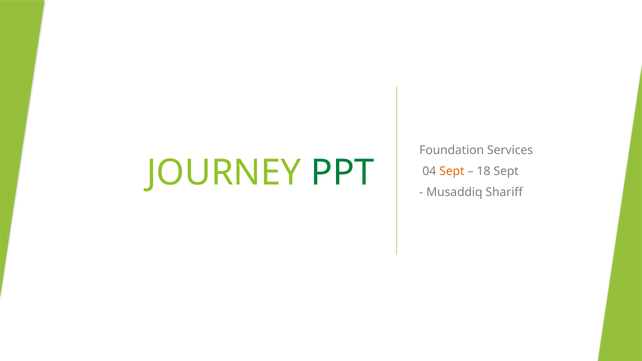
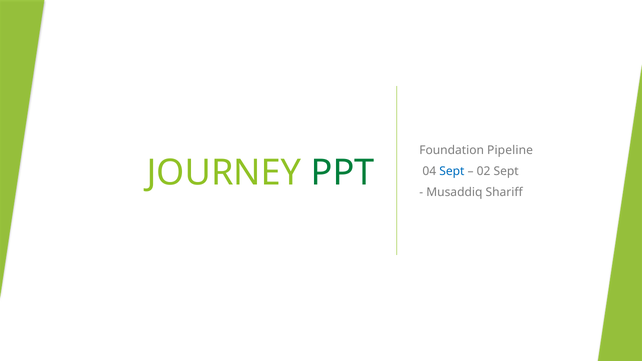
Services: Services -> Pipeline
Sept at (452, 171) colour: orange -> blue
18: 18 -> 02
